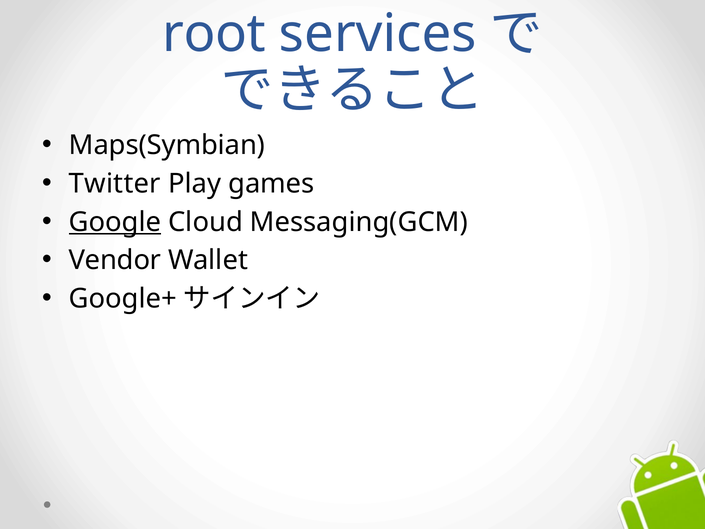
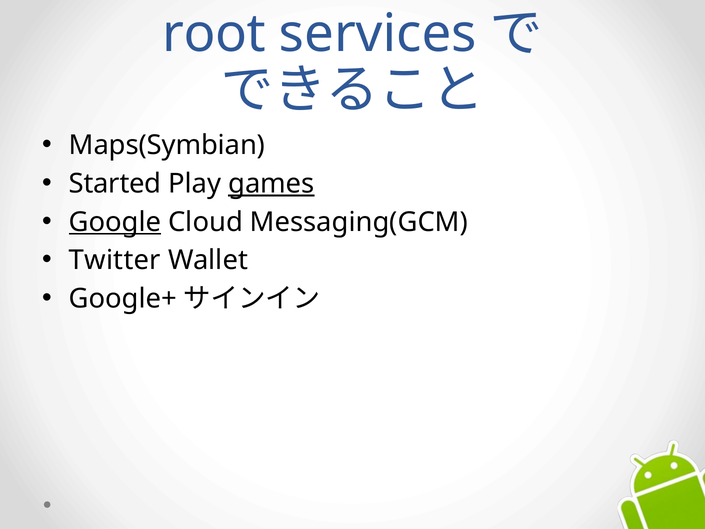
Twitter: Twitter -> Started
games underline: none -> present
Vendor: Vendor -> Twitter
